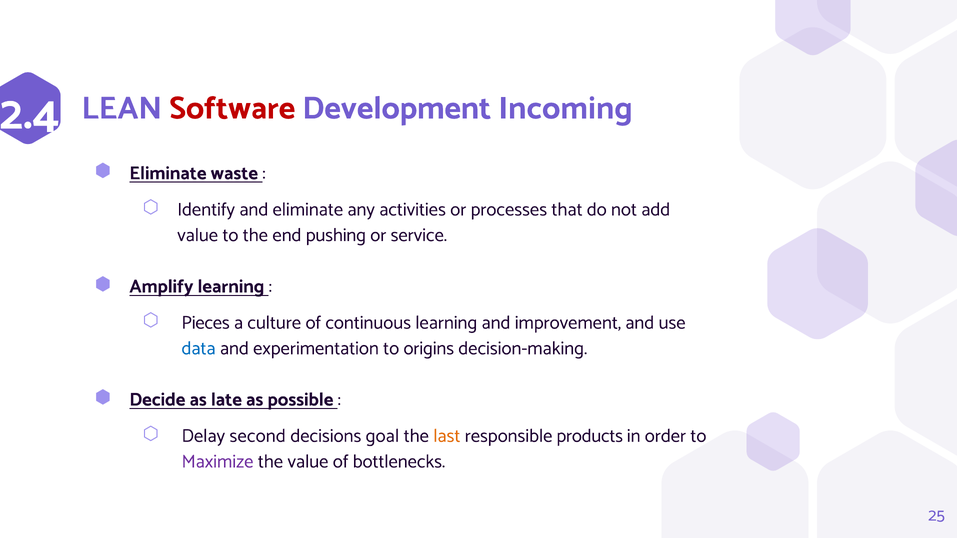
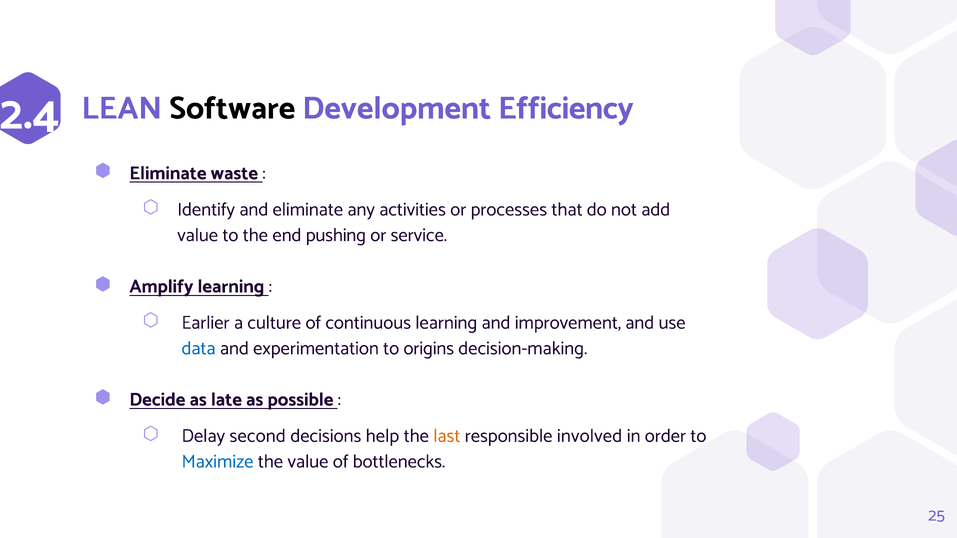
Software colour: red -> black
Incoming: Incoming -> Efficiency
Pieces: Pieces -> Earlier
goal: goal -> help
products: products -> involved
Maximize colour: purple -> blue
